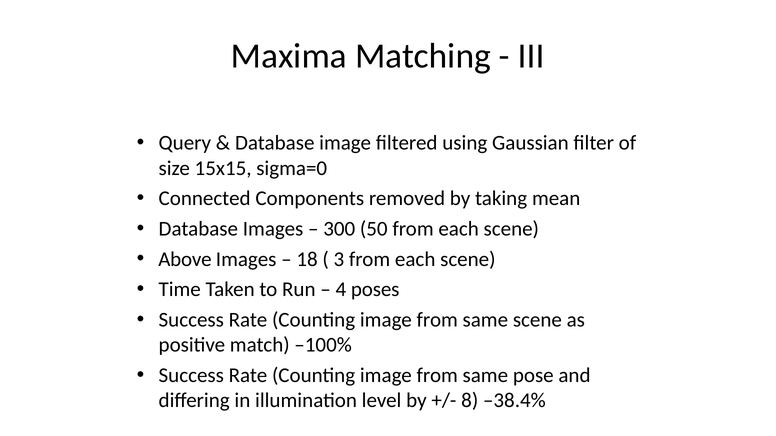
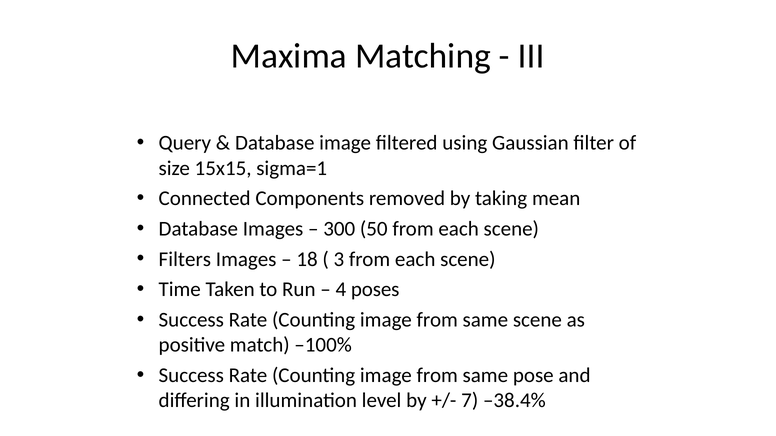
sigma=0: sigma=0 -> sigma=1
Above: Above -> Filters
8: 8 -> 7
